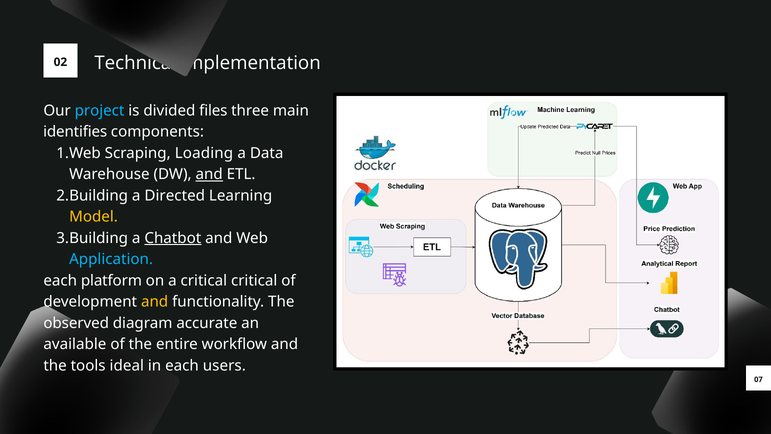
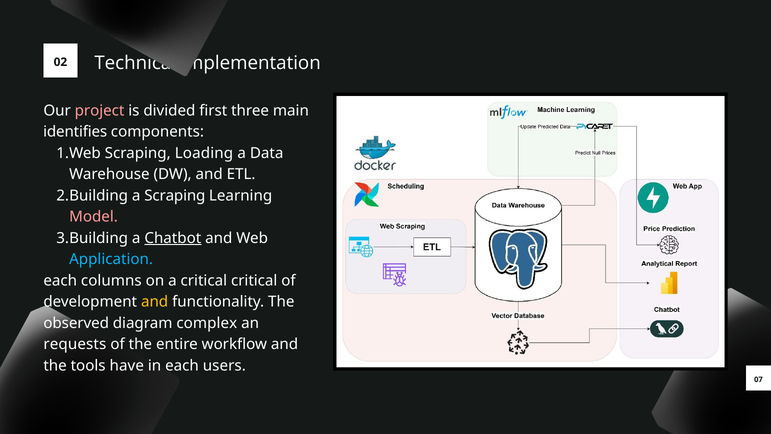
project colour: light blue -> pink
files: files -> first
and at (209, 174) underline: present -> none
a Directed: Directed -> Scraping
Model colour: yellow -> pink
platform: platform -> columns
accurate: accurate -> complex
available: available -> requests
ideal: ideal -> have
